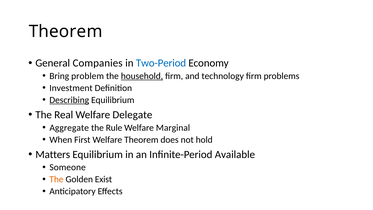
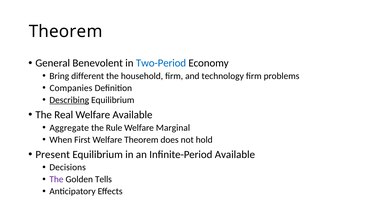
Companies: Companies -> Benevolent
problem: problem -> different
household underline: present -> none
Investment: Investment -> Companies
Welfare Delegate: Delegate -> Available
Matters: Matters -> Present
Someone: Someone -> Decisions
The at (56, 179) colour: orange -> purple
Exist: Exist -> Tells
